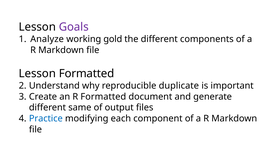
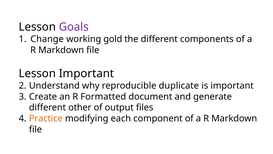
Analyze: Analyze -> Change
Lesson Formatted: Formatted -> Important
same: same -> other
Practice colour: blue -> orange
